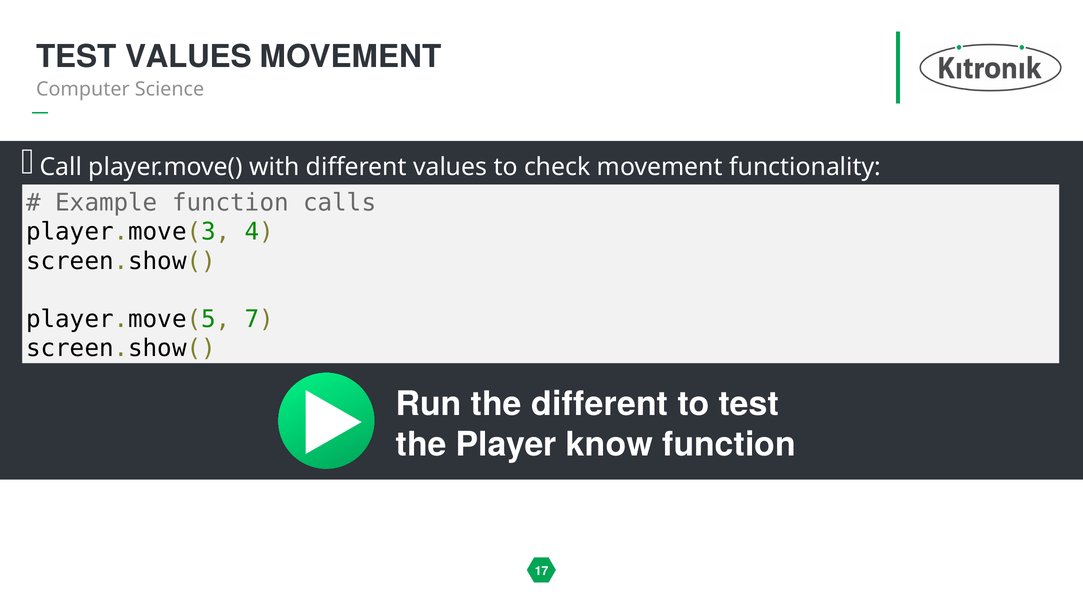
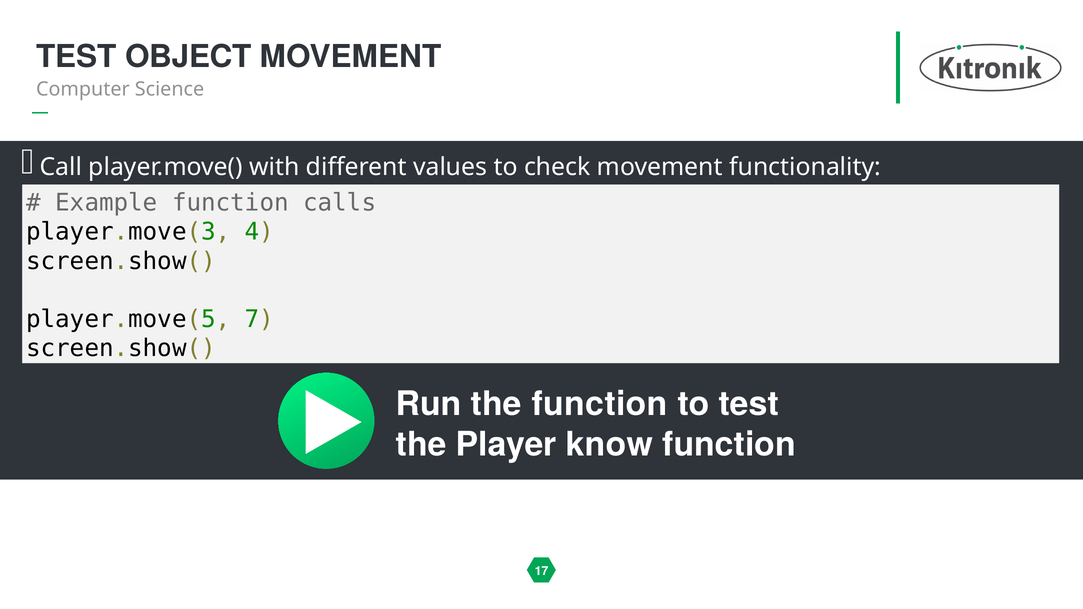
TEST VALUES: VALUES -> OBJECT
the different: different -> function
